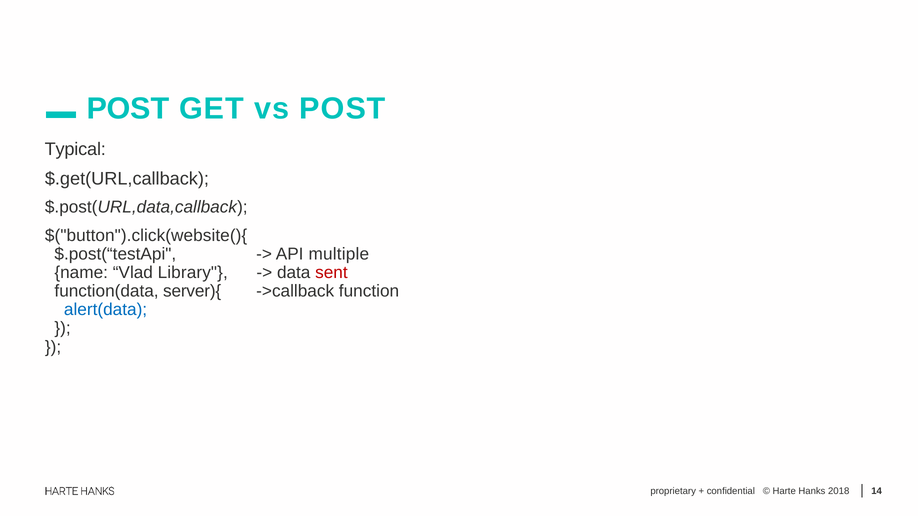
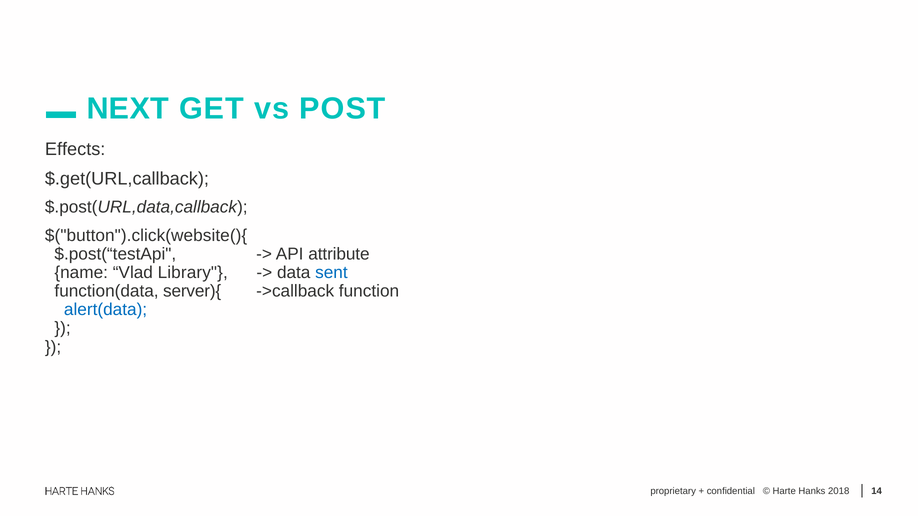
POST at (128, 109): POST -> NEXT
Typical: Typical -> Effects
multiple: multiple -> attribute
sent colour: red -> blue
